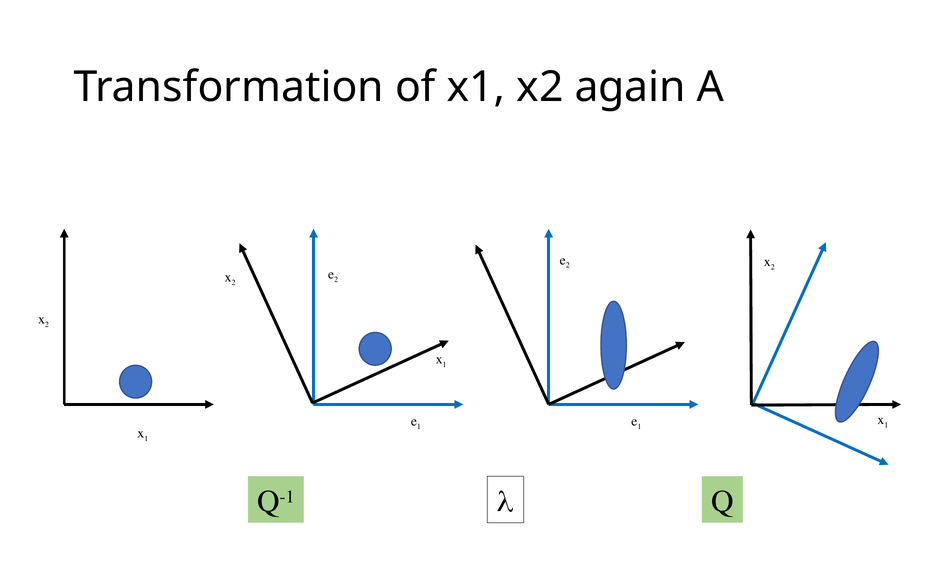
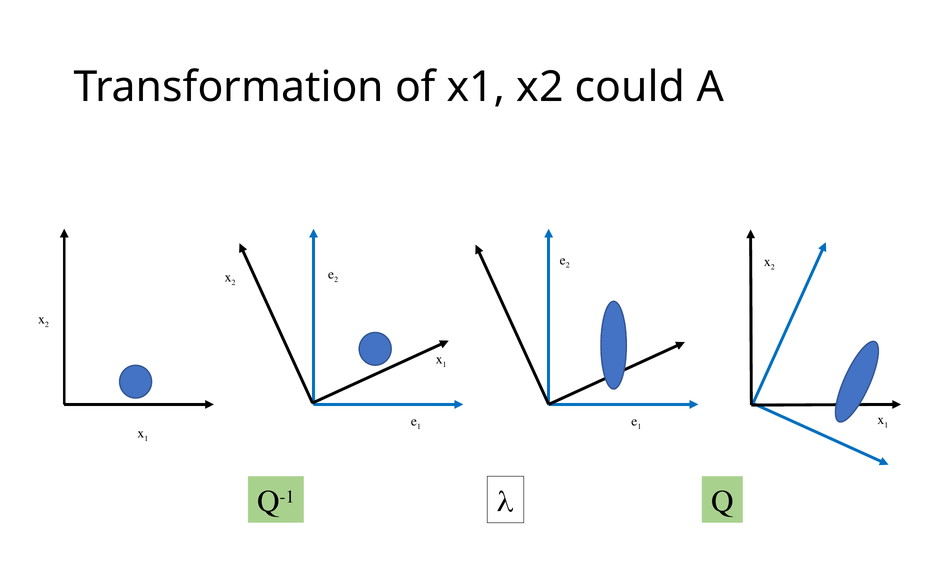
again: again -> could
